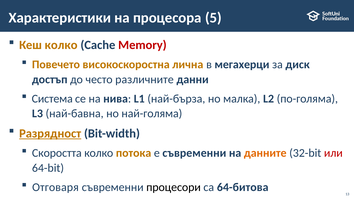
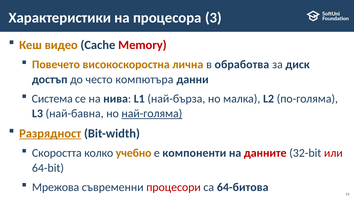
5: 5 -> 3
Кеш колко: колко -> видео
мегахерци: мегахерци -> обработва
различните: различните -> компютъра
най-голяма underline: none -> present
потока: потока -> учебно
е съвременни: съвременни -> компоненти
данните colour: orange -> red
Отговаря: Отговаря -> Мрежова
процесори colour: black -> red
